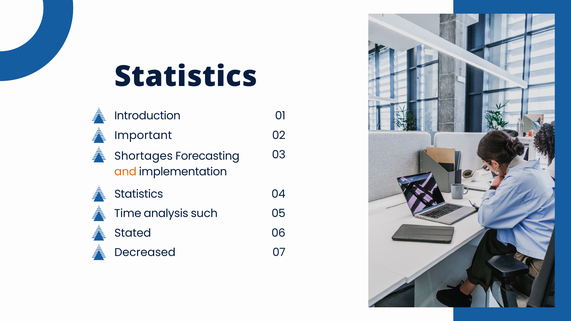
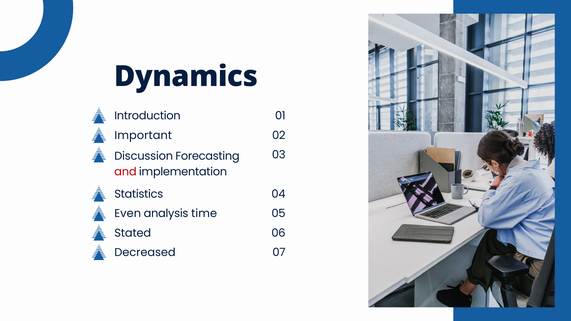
Statistics at (186, 76): Statistics -> Dynamics
Shortages: Shortages -> Discussion
and colour: orange -> red
Time: Time -> Even
such: such -> time
